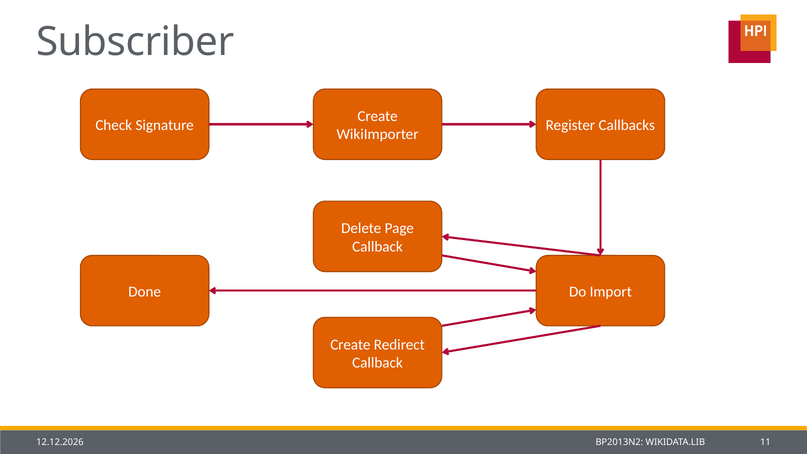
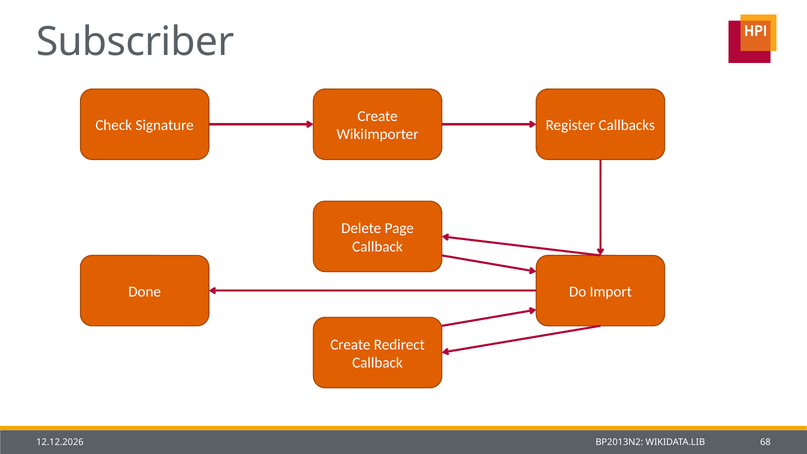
11: 11 -> 68
